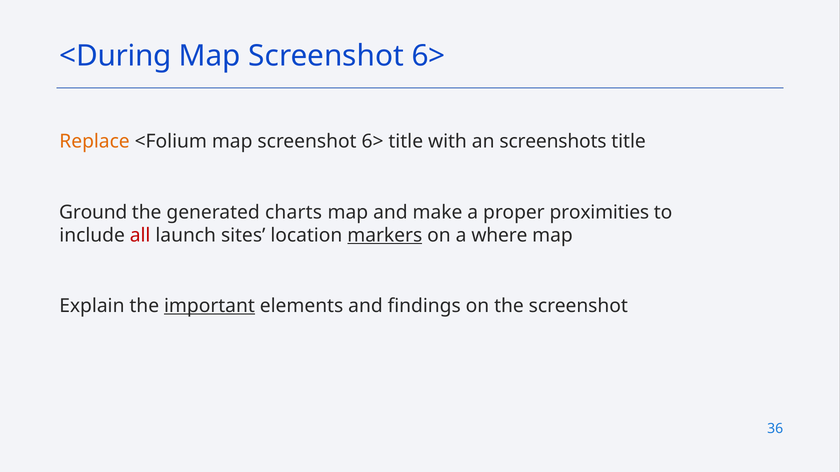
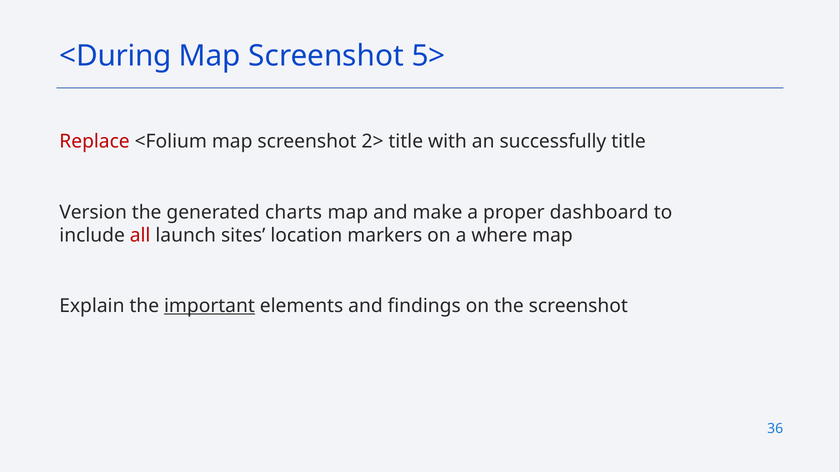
6> at (429, 56): 6> -> 5>
Replace colour: orange -> red
<Folium map screenshot 6>: 6> -> 2>
screenshots: screenshots -> successfully
Ground: Ground -> Version
proximities: proximities -> dashboard
markers underline: present -> none
